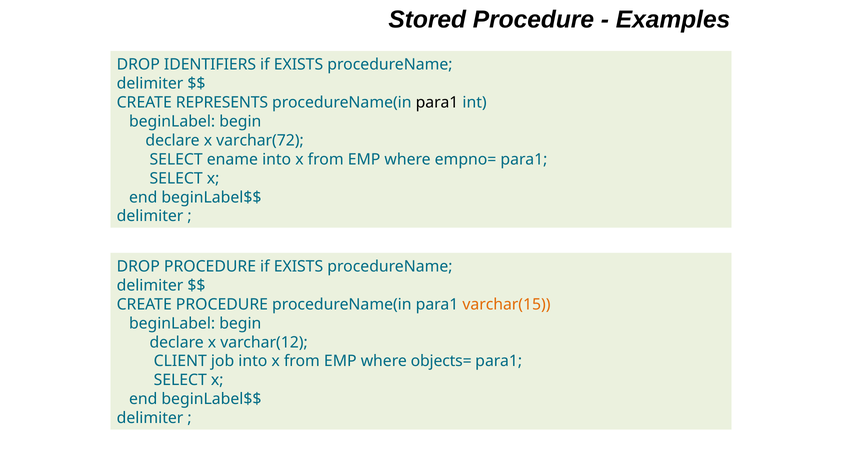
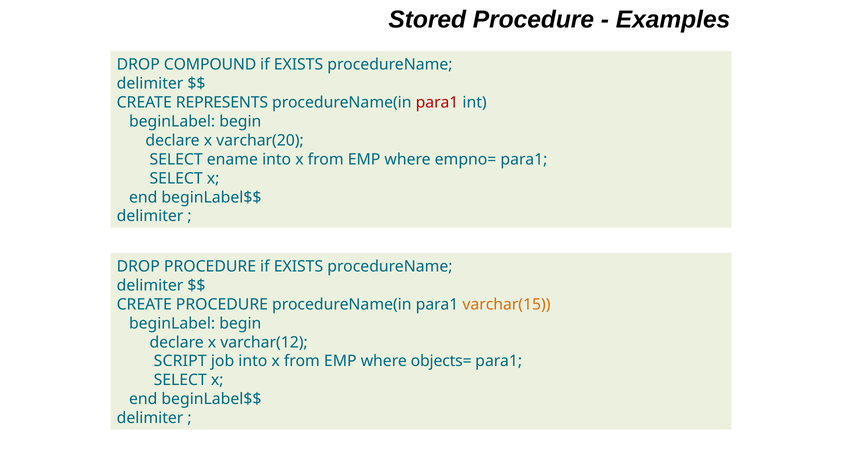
IDENTIFIERS: IDENTIFIERS -> COMPOUND
para1 at (437, 102) colour: black -> red
varchar(72: varchar(72 -> varchar(20
CLIENT: CLIENT -> SCRIPT
